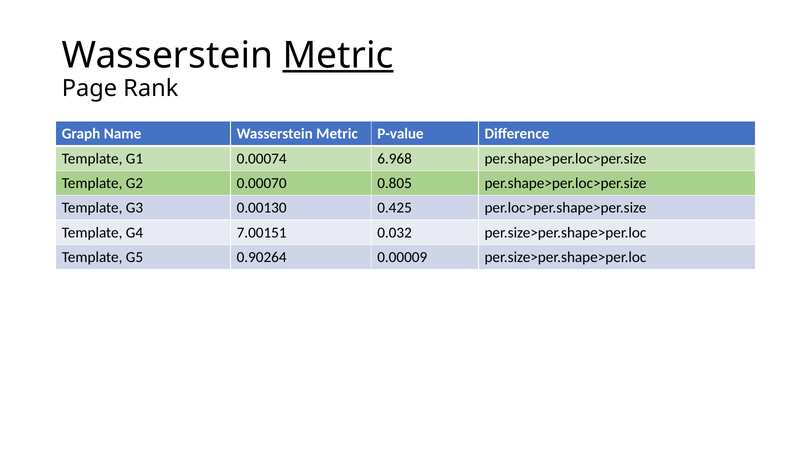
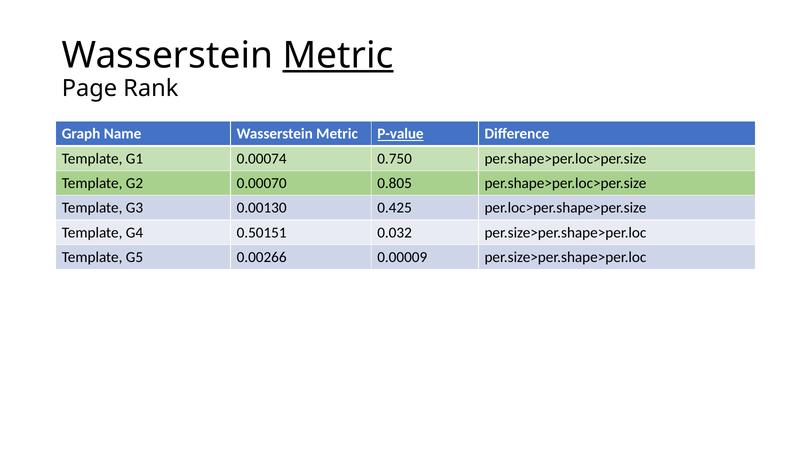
P-value underline: none -> present
6.968: 6.968 -> 0.750
7.00151: 7.00151 -> 0.50151
0.90264: 0.90264 -> 0.00266
